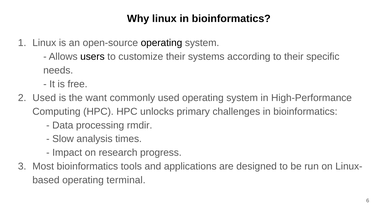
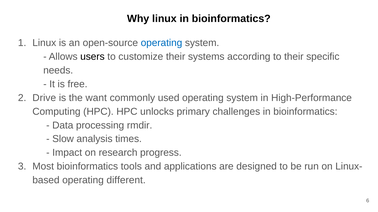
operating at (161, 43) colour: black -> blue
Used at (44, 98): Used -> Drive
terminal: terminal -> different
